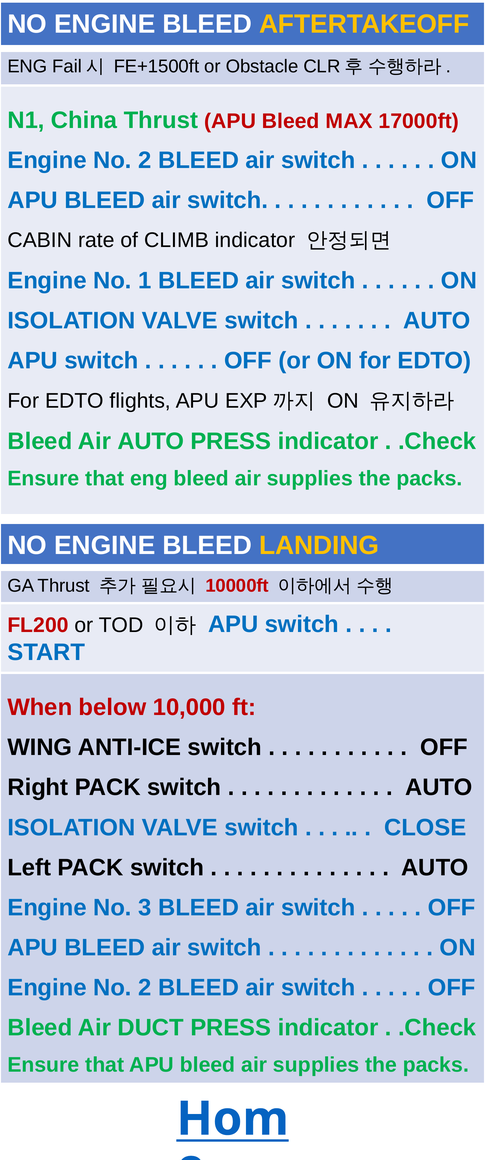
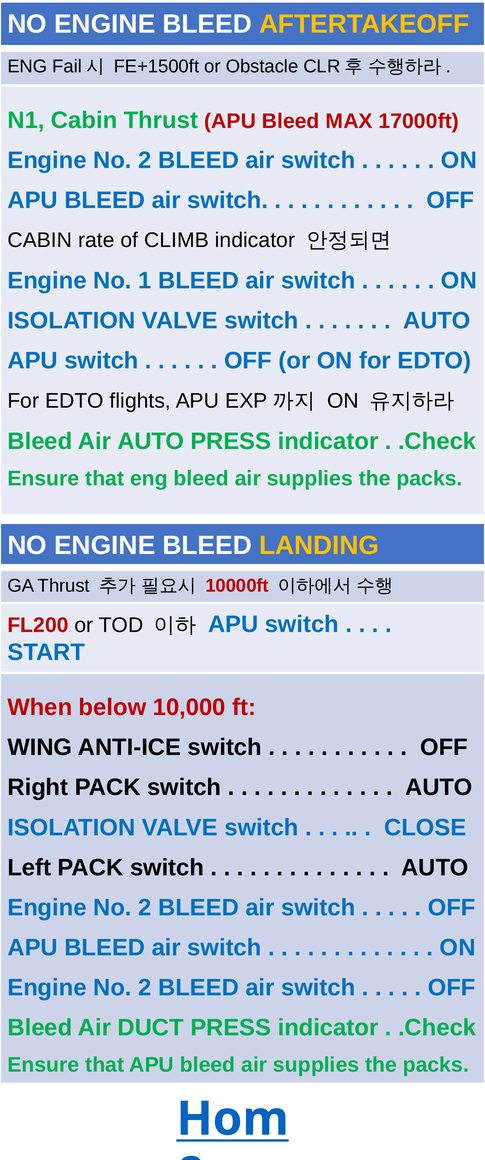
N1 China: China -> Cabin
3 at (145, 908): 3 -> 2
